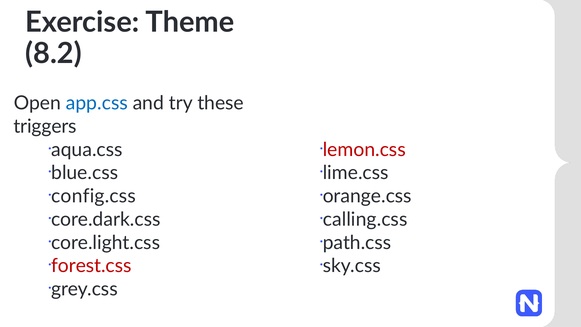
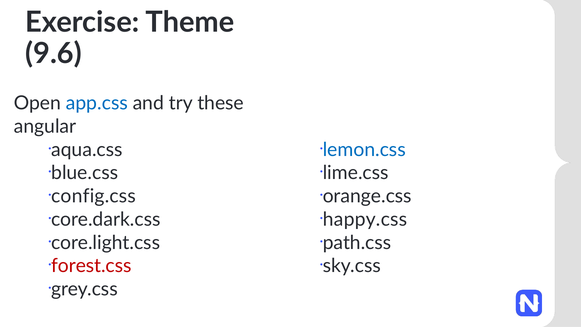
8.2: 8.2 -> 9.6
triggers: triggers -> angular
lemon.css colour: red -> blue
calling.css: calling.css -> happy.css
